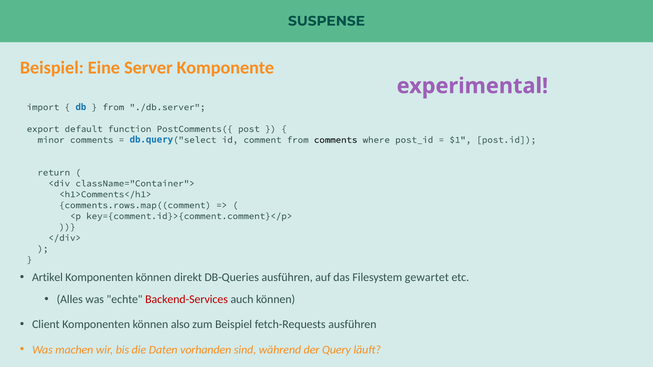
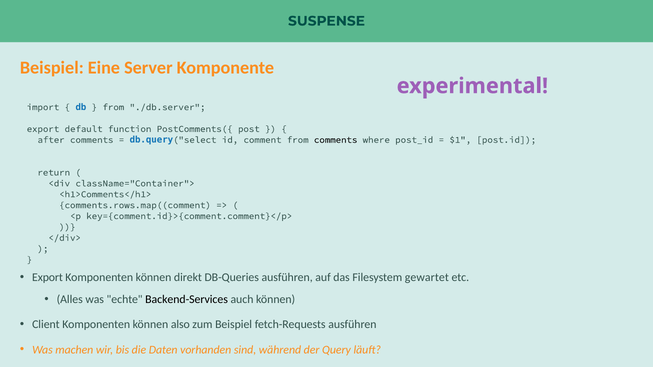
minor: minor -> after
Artikel at (47, 278): Artikel -> Export
Backend-Services colour: red -> black
